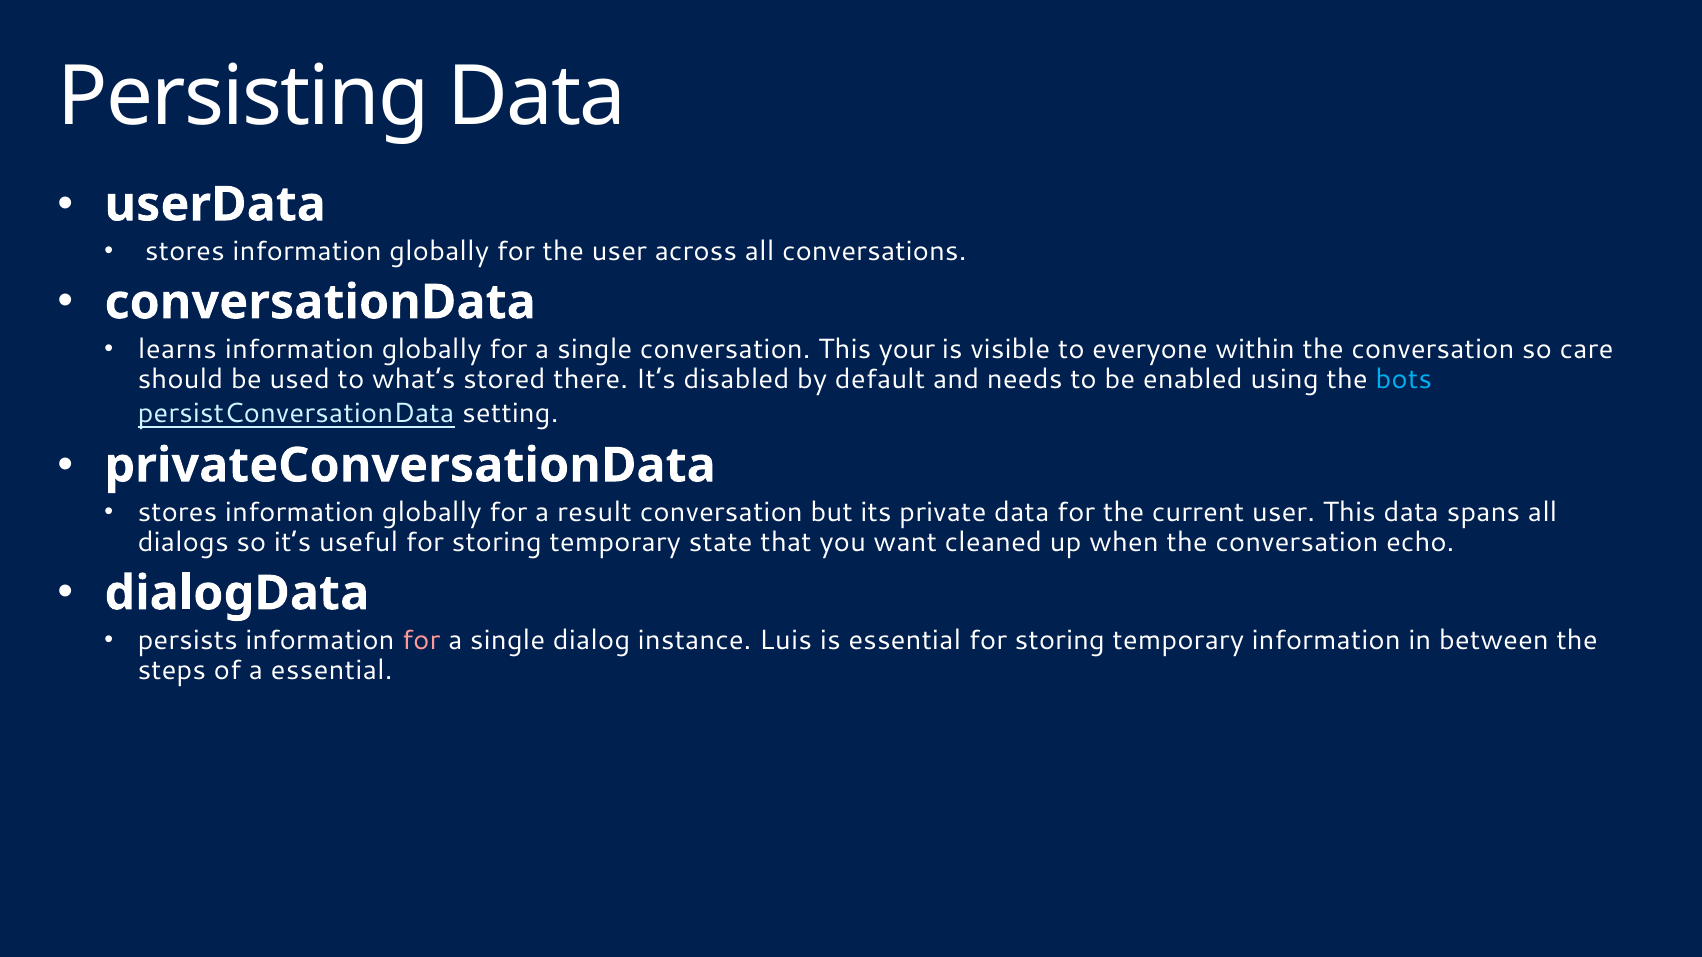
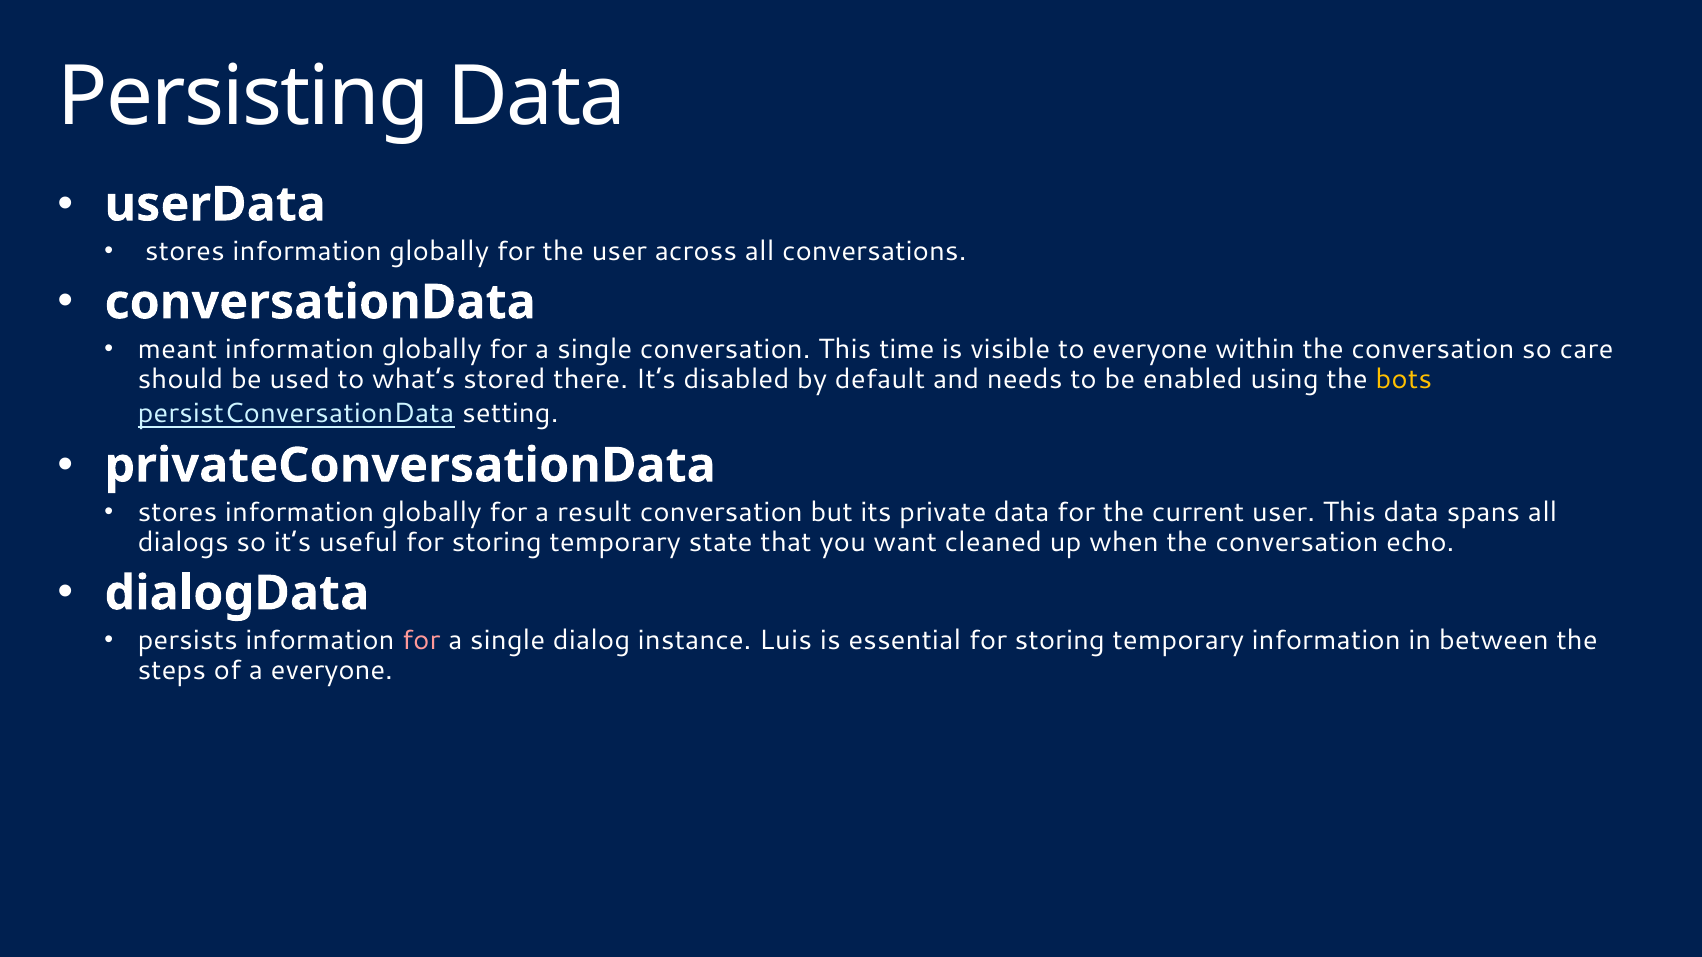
learns: learns -> meant
your: your -> time
bots colour: light blue -> yellow
a essential: essential -> everyone
